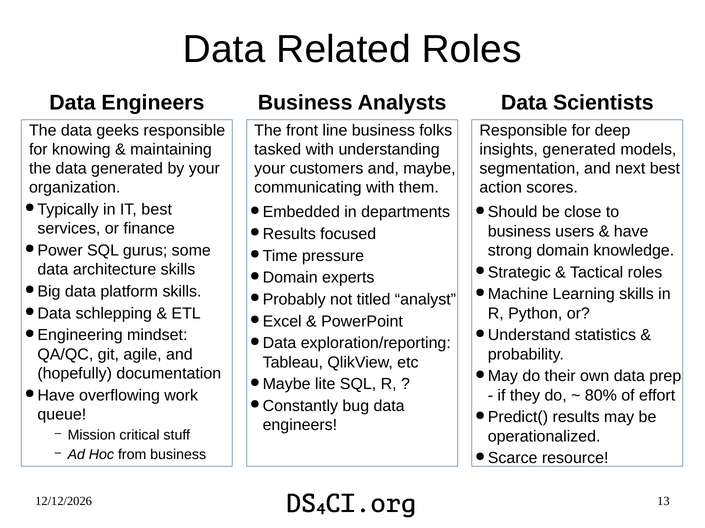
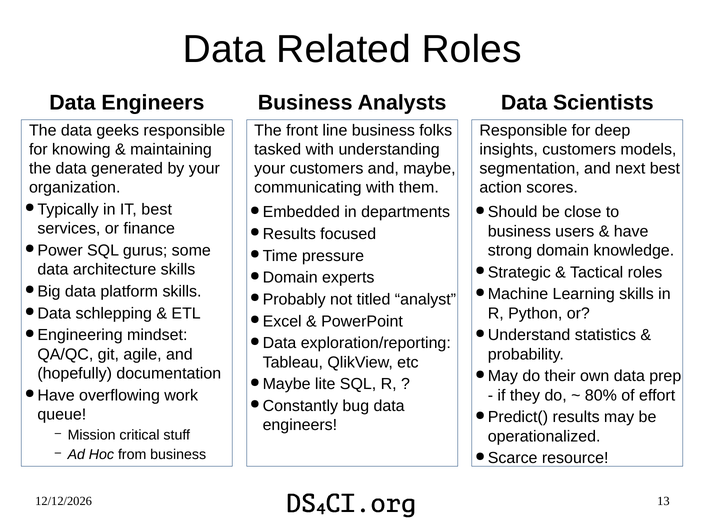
insights generated: generated -> customers
